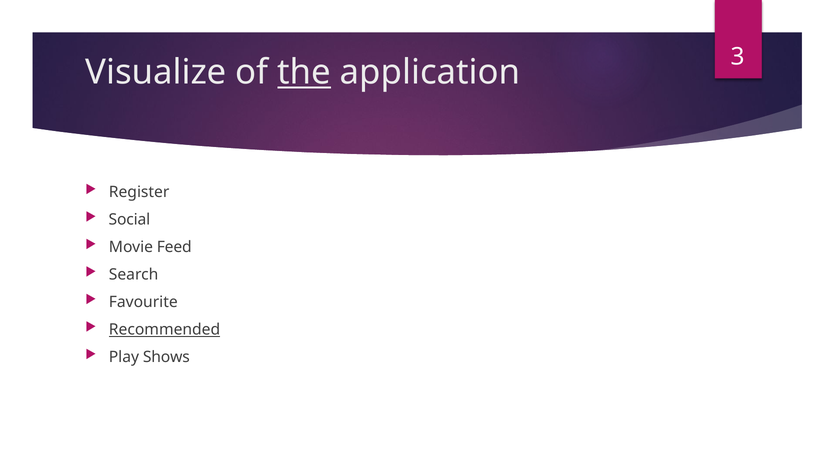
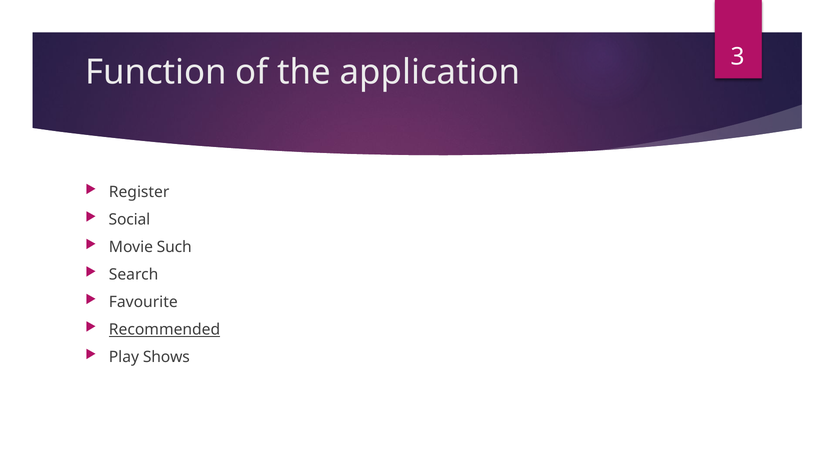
Visualize: Visualize -> Function
the underline: present -> none
Feed: Feed -> Such
